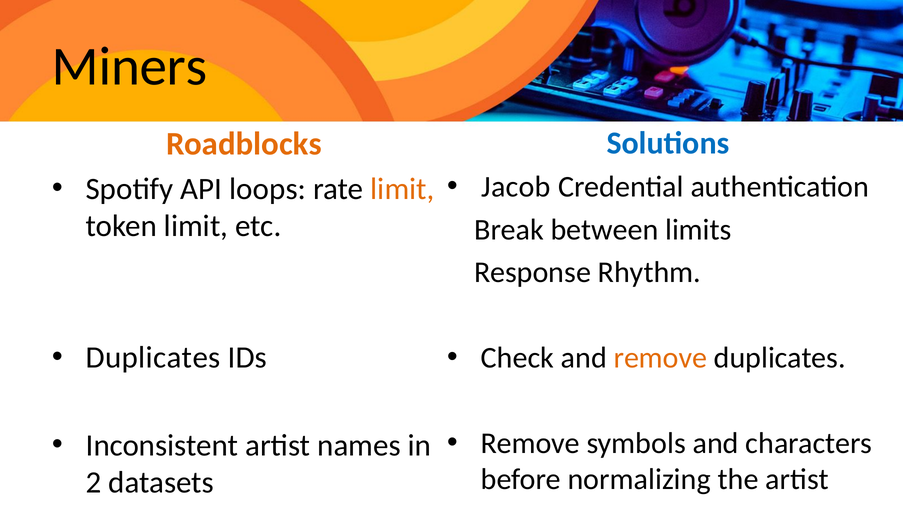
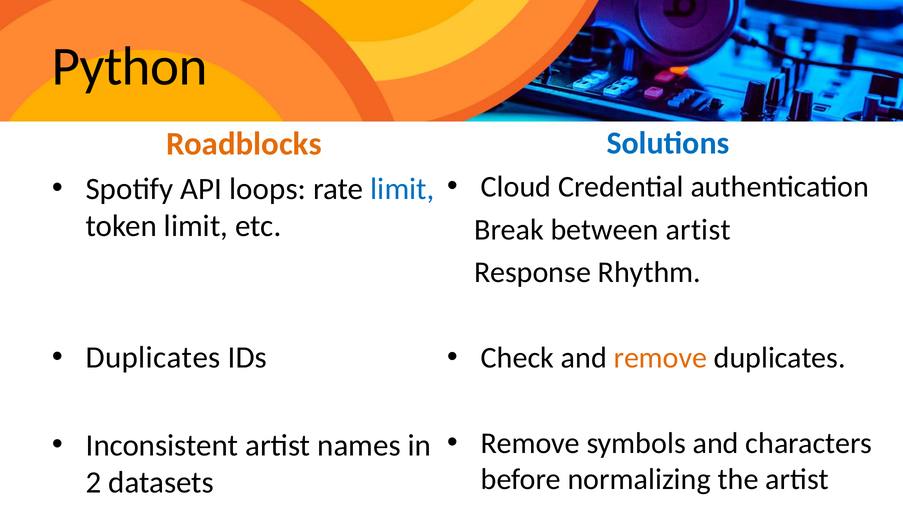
Miners: Miners -> Python
Jacob: Jacob -> Cloud
limit at (402, 189) colour: orange -> blue
between limits: limits -> artist
